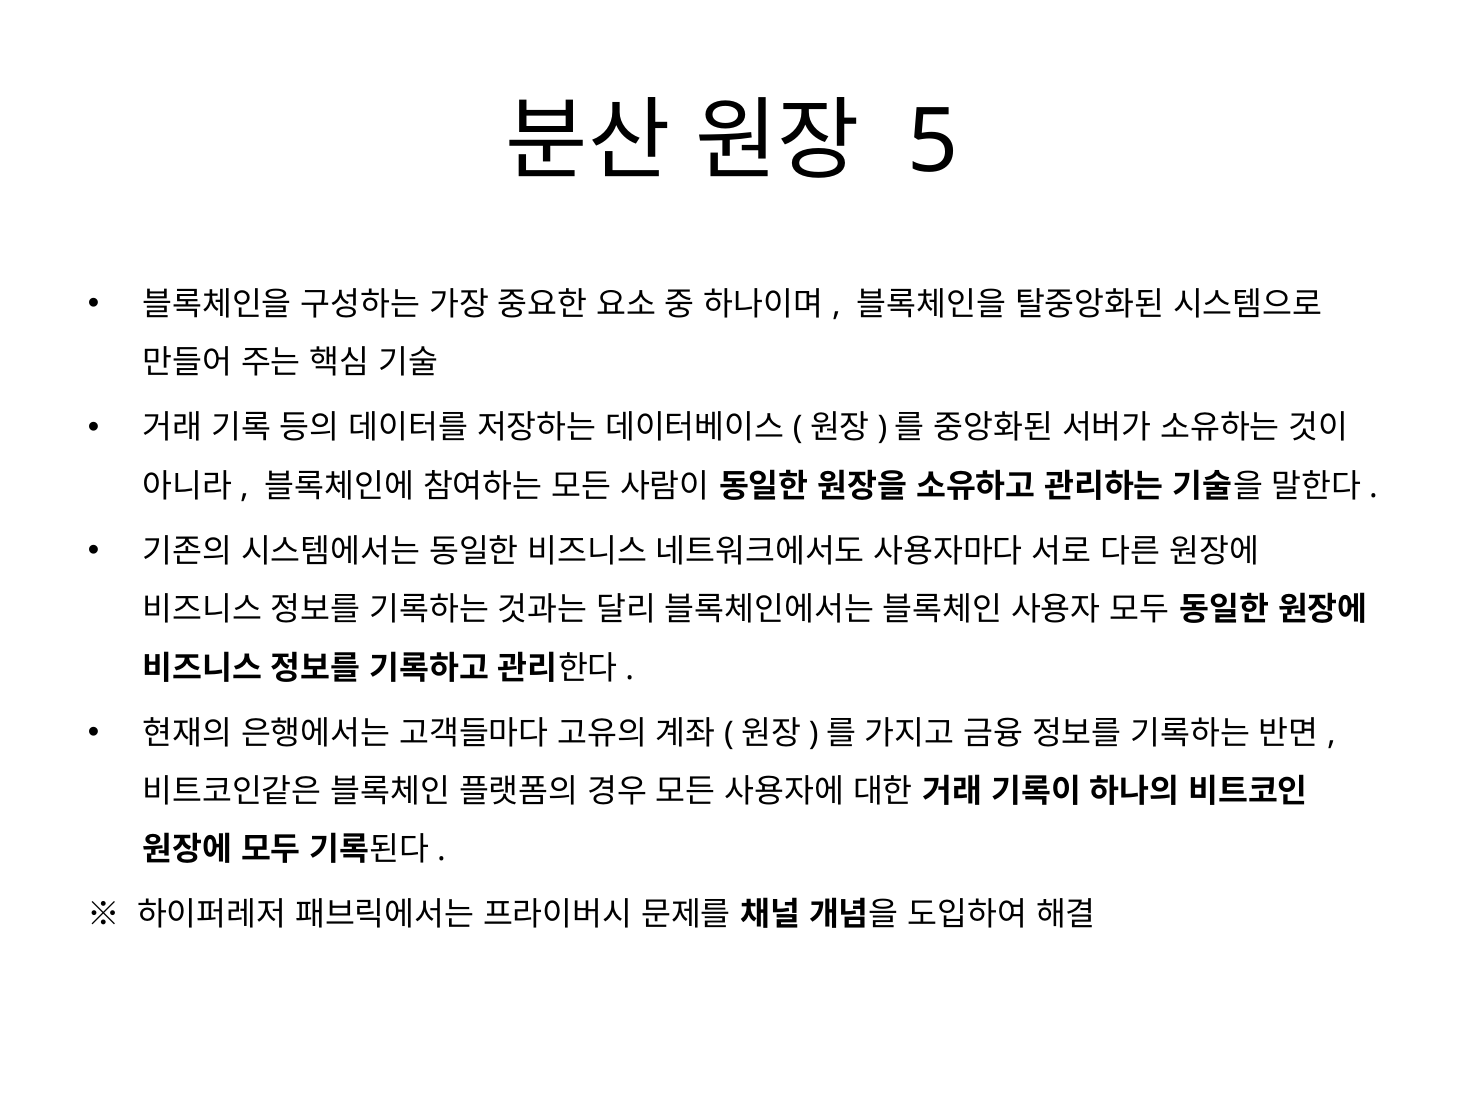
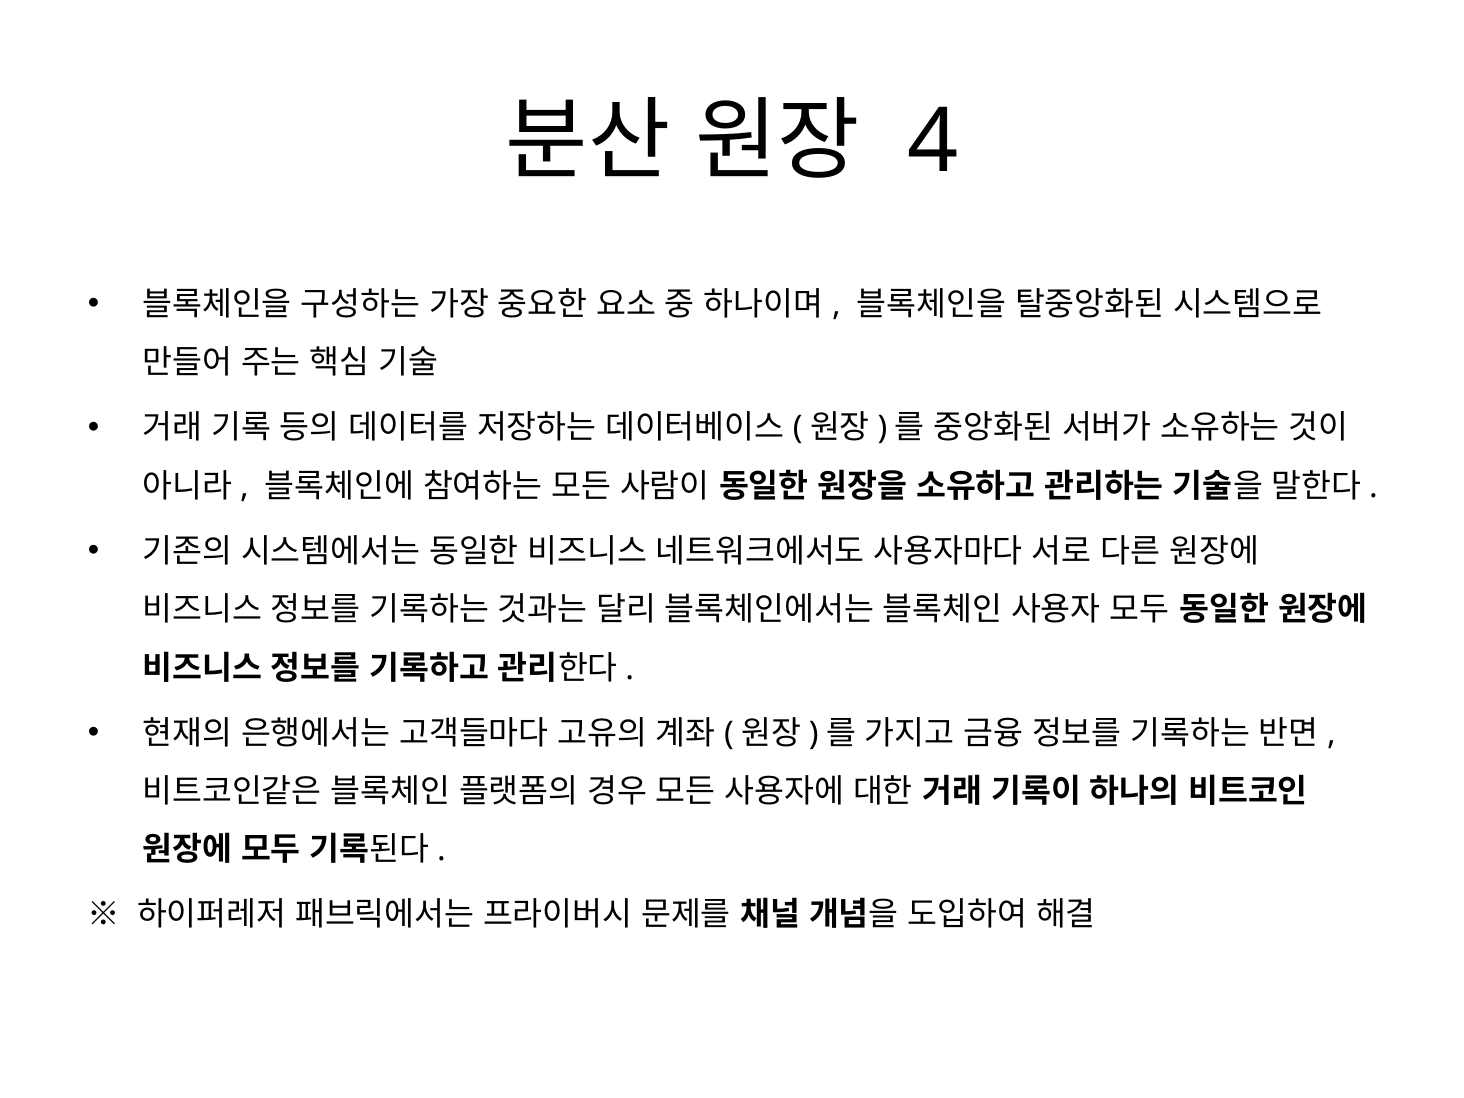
5: 5 -> 4
